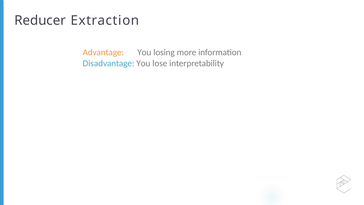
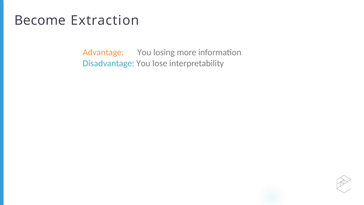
Reducer: Reducer -> Become
